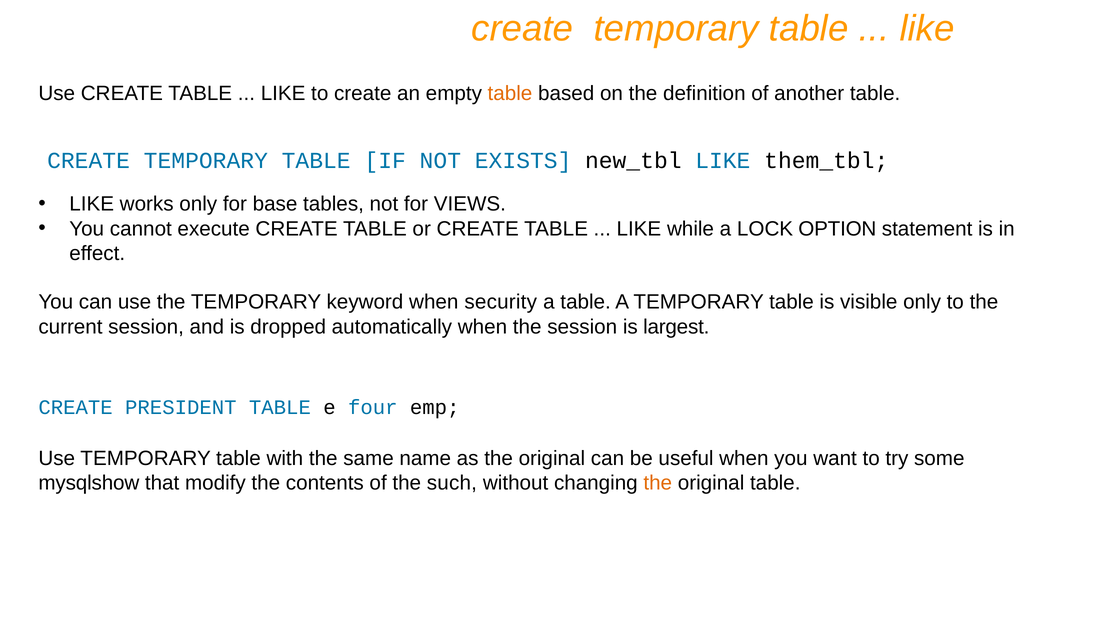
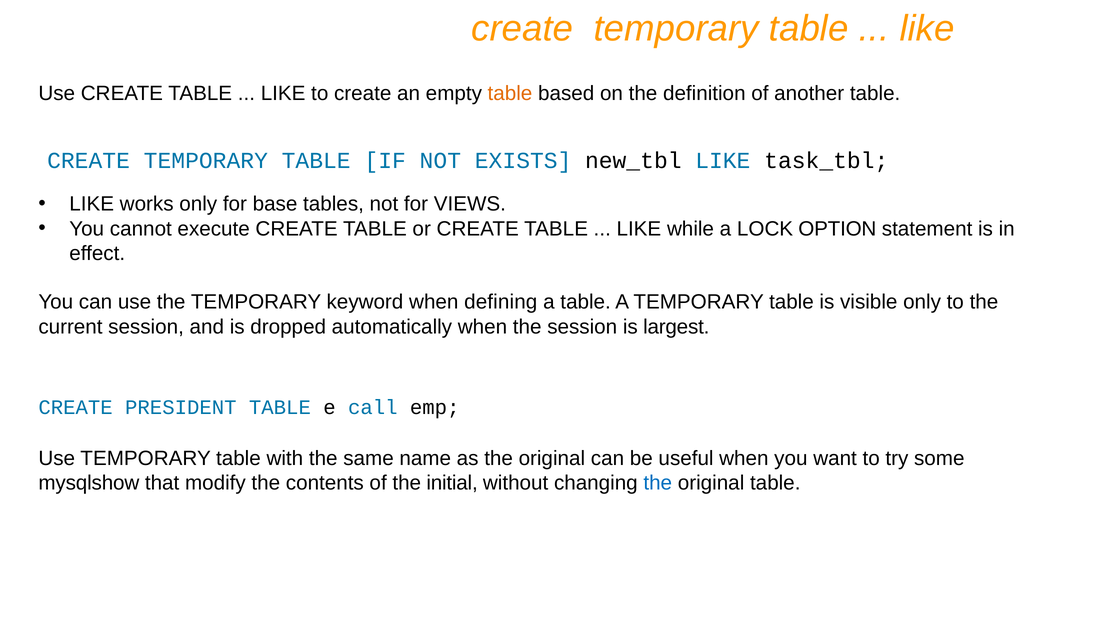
them_tbl: them_tbl -> task_tbl
security: security -> defining
four: four -> call
such: such -> initial
the at (658, 482) colour: orange -> blue
